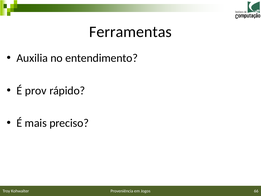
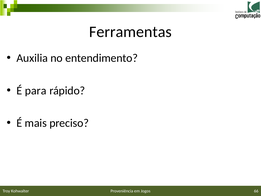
prov: prov -> para
